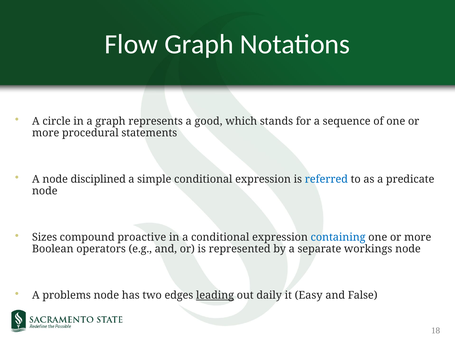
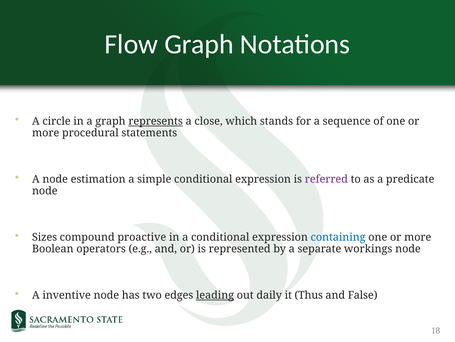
represents underline: none -> present
good: good -> close
disciplined: disciplined -> estimation
referred colour: blue -> purple
problems: problems -> inventive
Easy: Easy -> Thus
